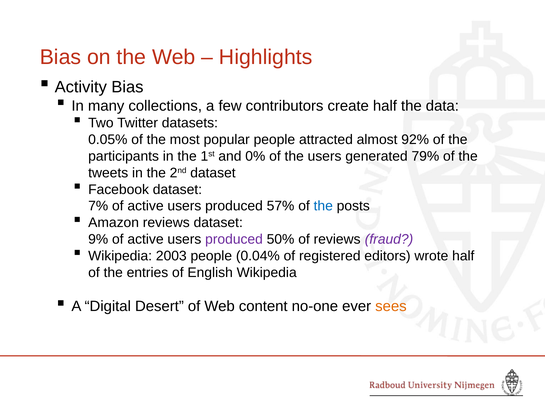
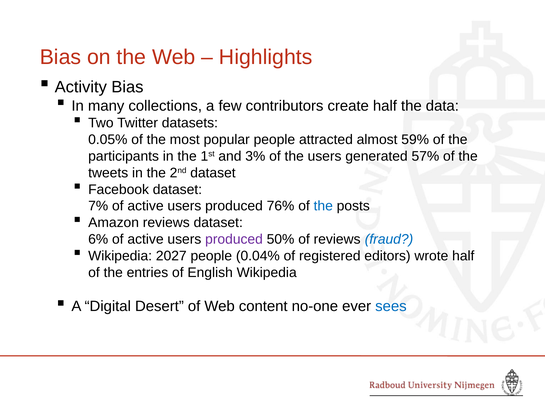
92%: 92% -> 59%
0%: 0% -> 3%
79%: 79% -> 57%
57%: 57% -> 76%
9%: 9% -> 6%
fraud colour: purple -> blue
2003: 2003 -> 2027
sees colour: orange -> blue
